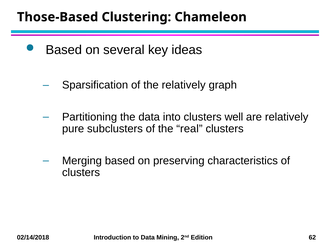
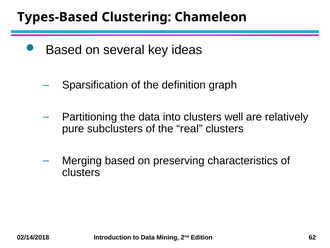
Those-Based: Those-Based -> Types-Based
the relatively: relatively -> definition
